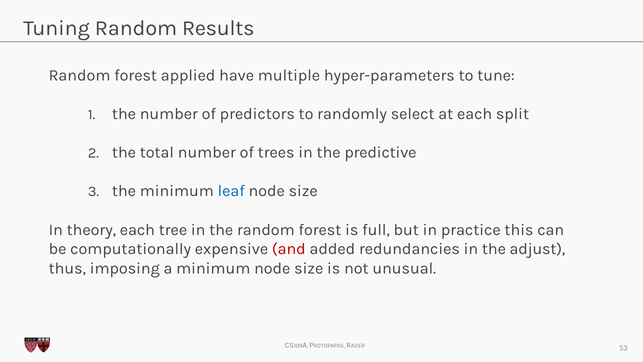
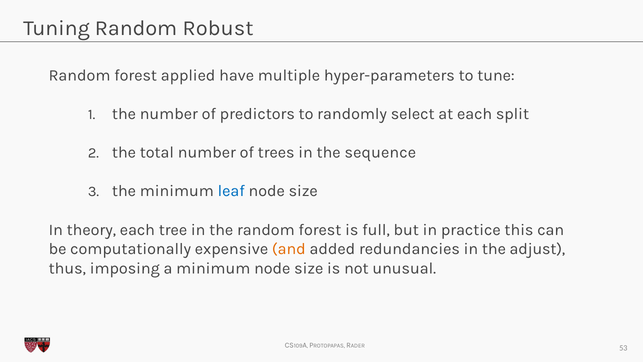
Results: Results -> Robust
predictive: predictive -> sequence
and colour: red -> orange
